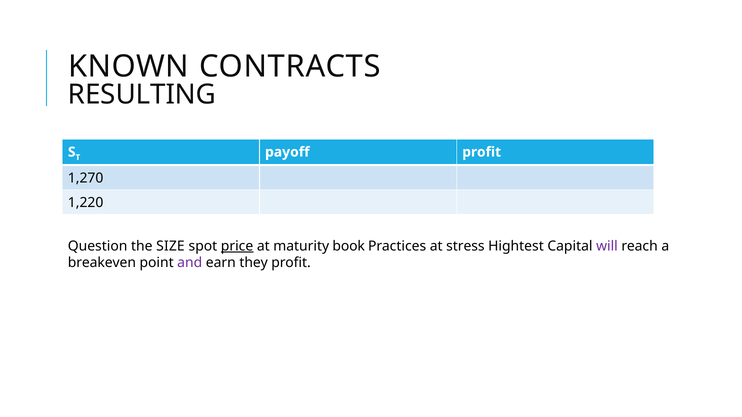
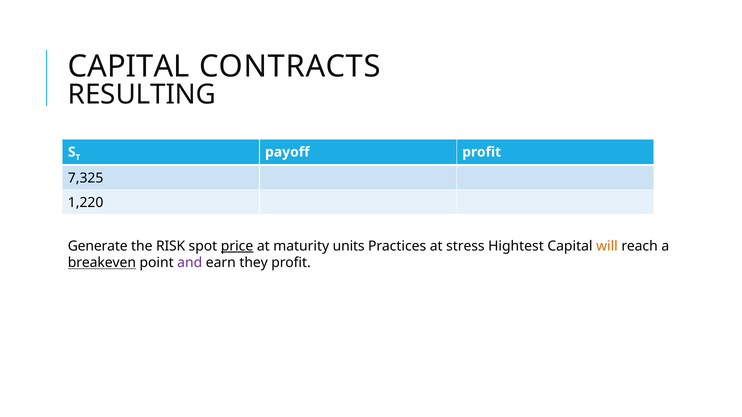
KNOWN at (129, 67): KNOWN -> CAPITAL
1,270: 1,270 -> 7,325
Question: Question -> Generate
SIZE: SIZE -> RISK
book: book -> units
will colour: purple -> orange
breakeven underline: none -> present
